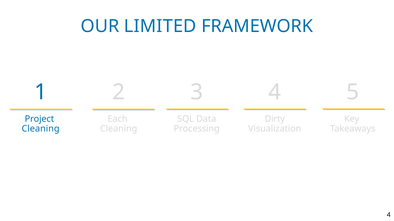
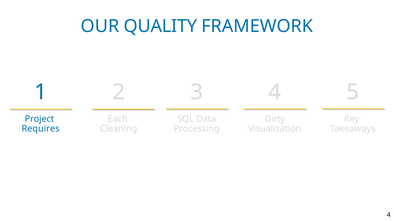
LIMITED: LIMITED -> QUALITY
Cleaning at (41, 129): Cleaning -> Requires
